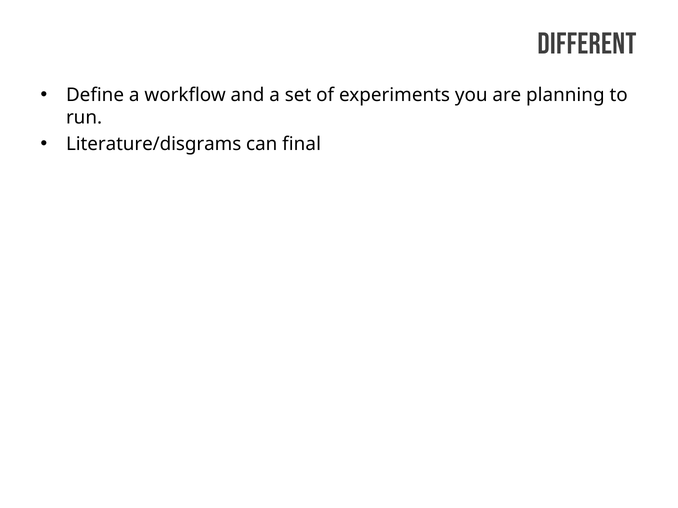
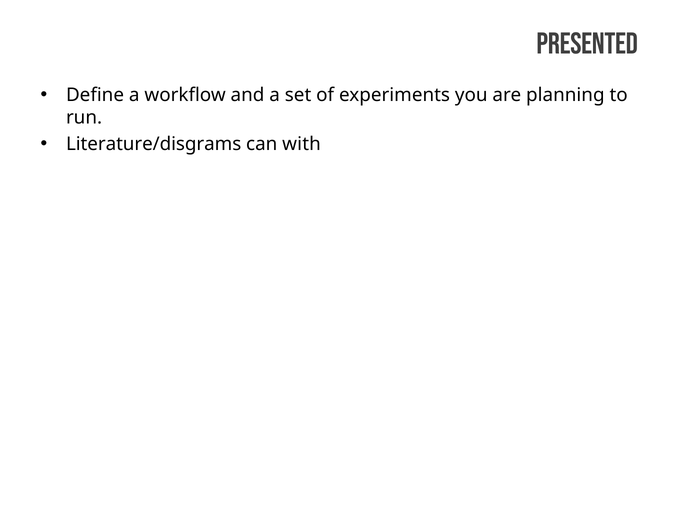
DIFFERENT: DIFFERENT -> PRESENTED
final: final -> with
